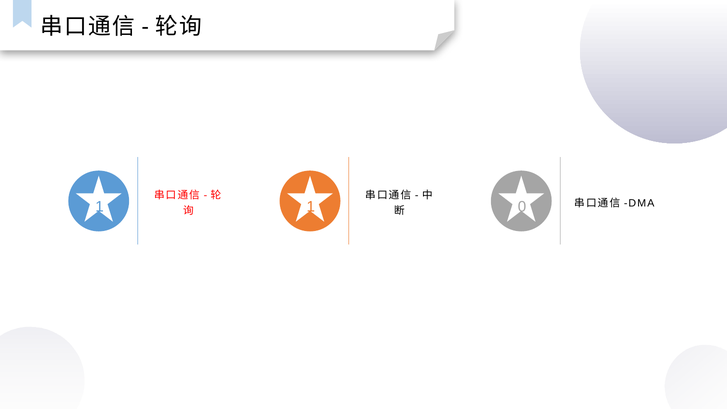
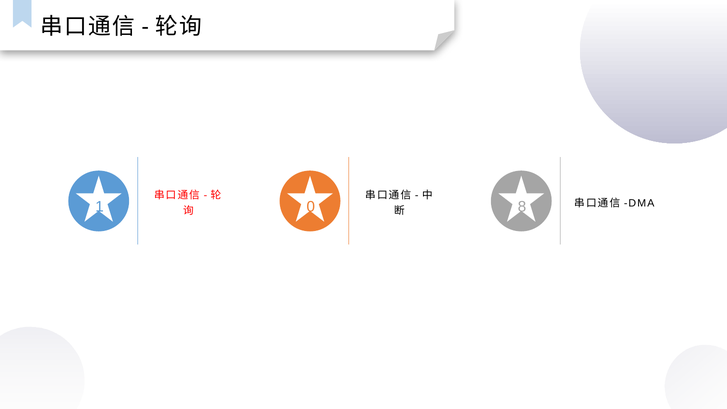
1 at (311, 207): 1 -> 0
0: 0 -> 8
